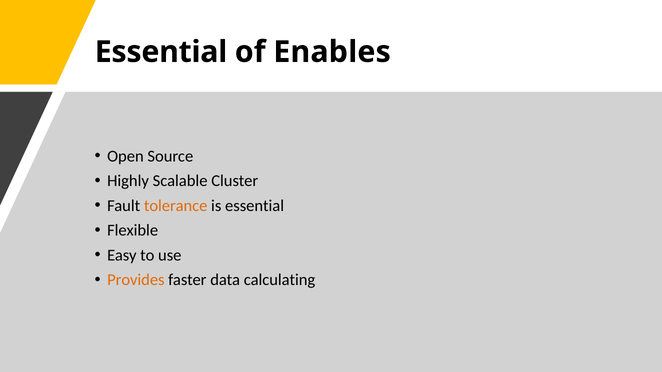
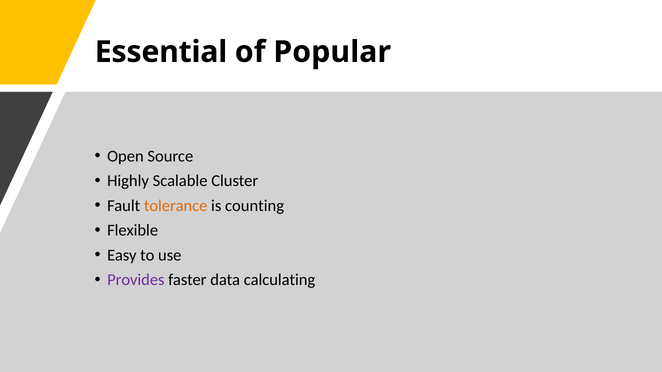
Enables: Enables -> Popular
is essential: essential -> counting
Provides colour: orange -> purple
